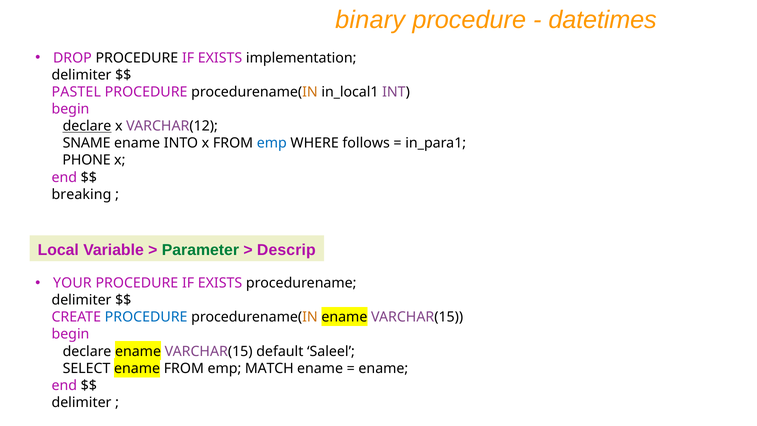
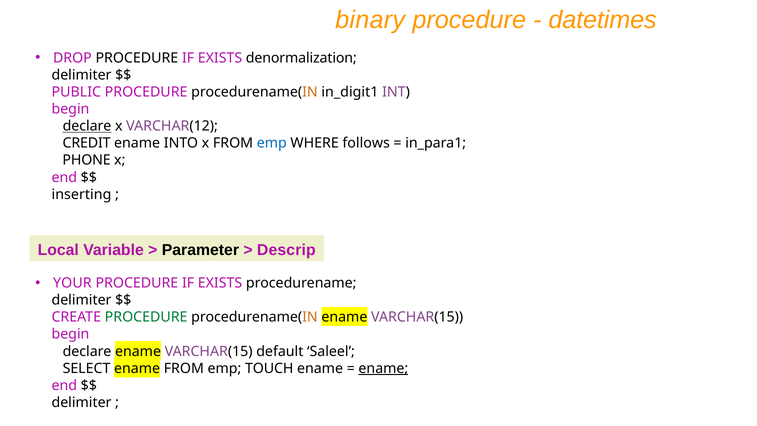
implementation: implementation -> denormalization
PASTEL: PASTEL -> PUBLIC
in_local1: in_local1 -> in_digit1
SNAME: SNAME -> CREDIT
breaking: breaking -> inserting
Parameter colour: green -> black
PROCEDURE at (146, 317) colour: blue -> green
MATCH: MATCH -> TOUCH
ename at (383, 368) underline: none -> present
